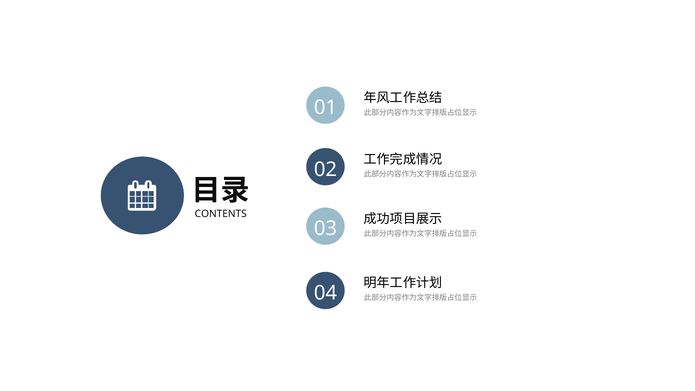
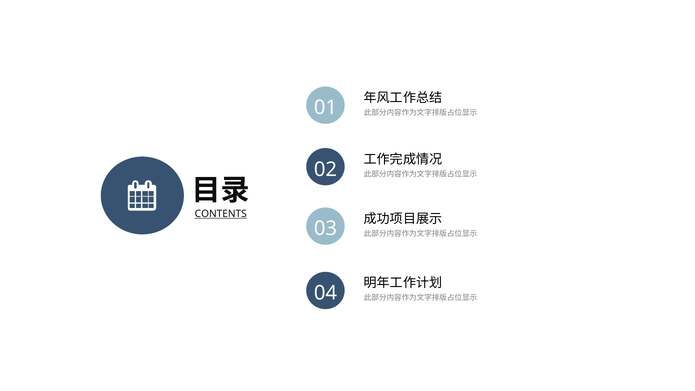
CONTENTS underline: none -> present
